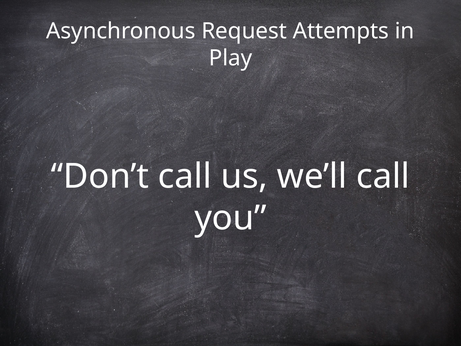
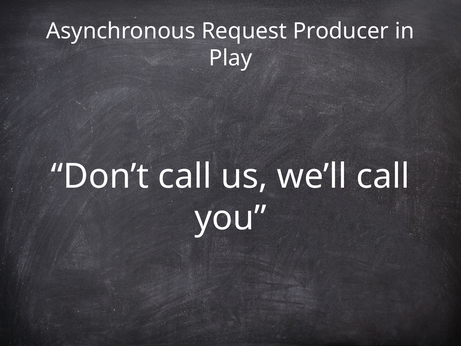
Attempts: Attempts -> Producer
